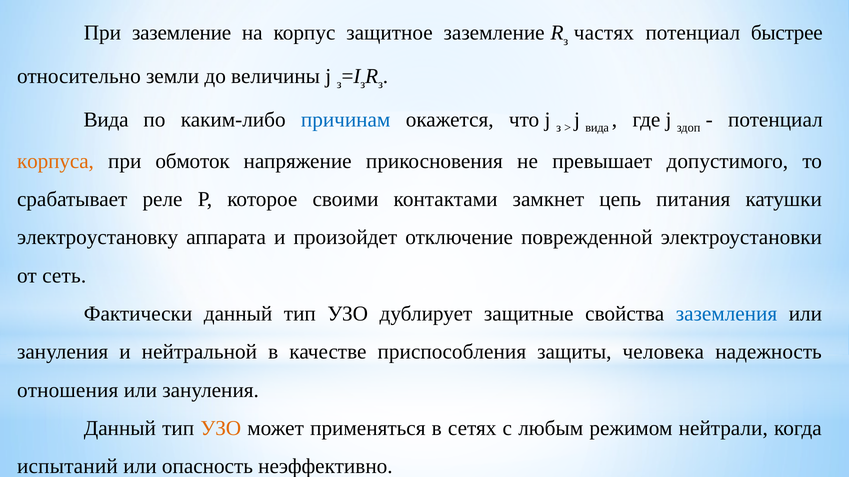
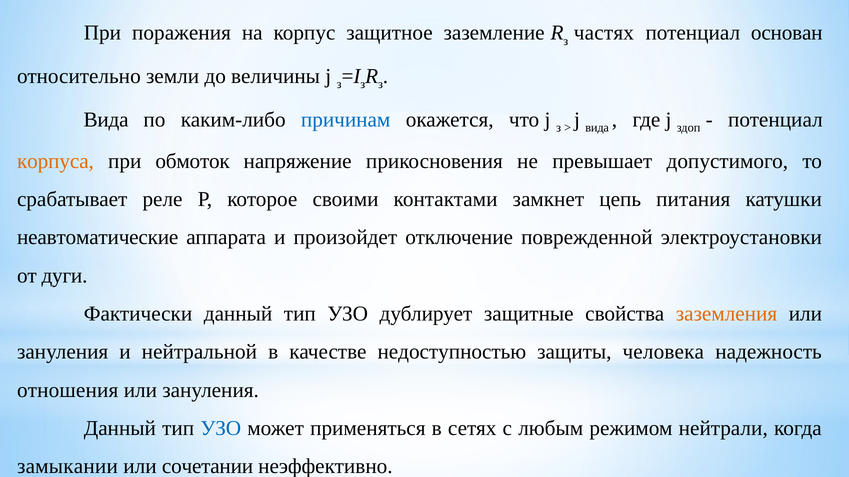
При заземление: заземление -> поражения
быстрее: быстрее -> основан
электроустановку: электроустановку -> неавтоматические
сеть: сеть -> дуги
заземления colour: blue -> orange
приспособления: приспособления -> недоступностью
УЗО at (221, 429) colour: orange -> blue
испытаний: испытаний -> замыкании
опасность: опасность -> сочетании
